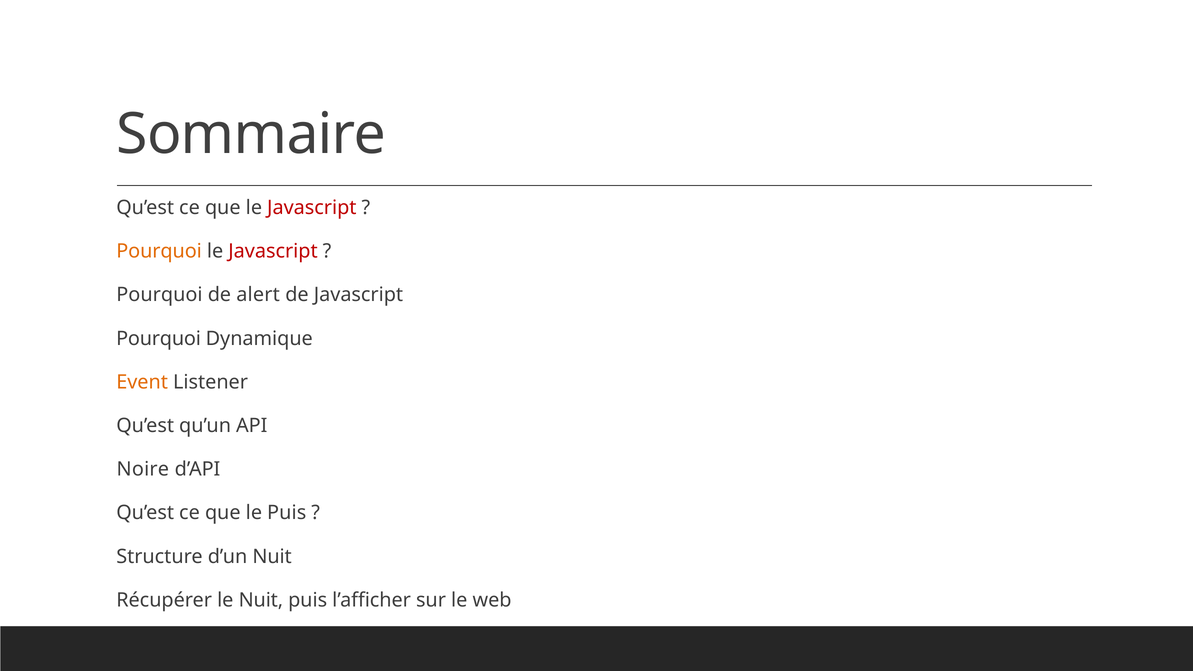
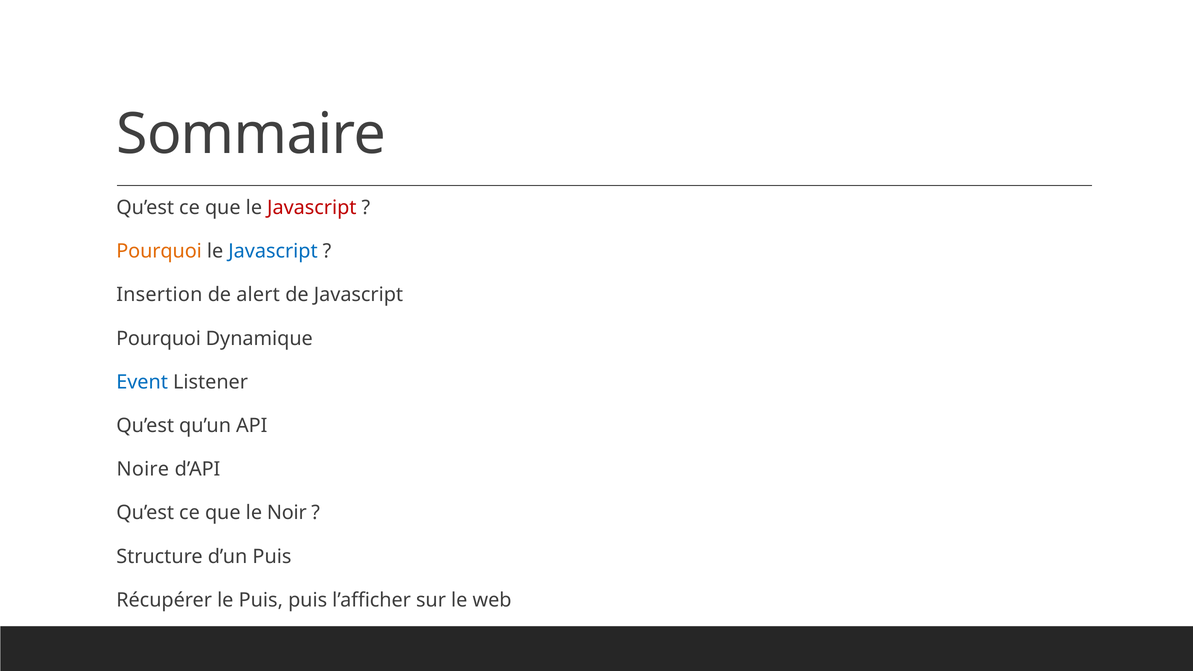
Javascript at (273, 251) colour: red -> blue
Pourquoi at (159, 295): Pourquoi -> Insertion
Event colour: orange -> blue
le Puis: Puis -> Noir
d’un Nuit: Nuit -> Puis
le Nuit: Nuit -> Puis
